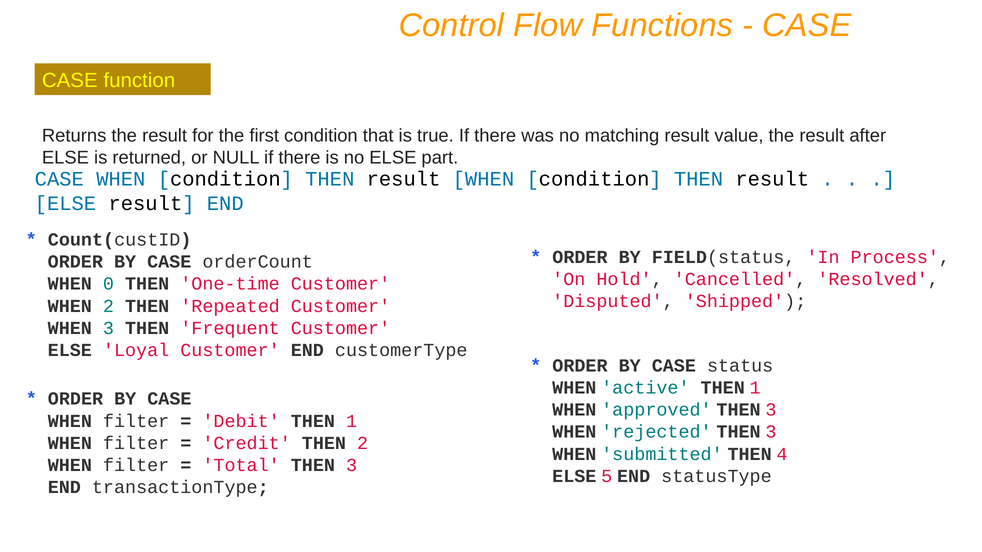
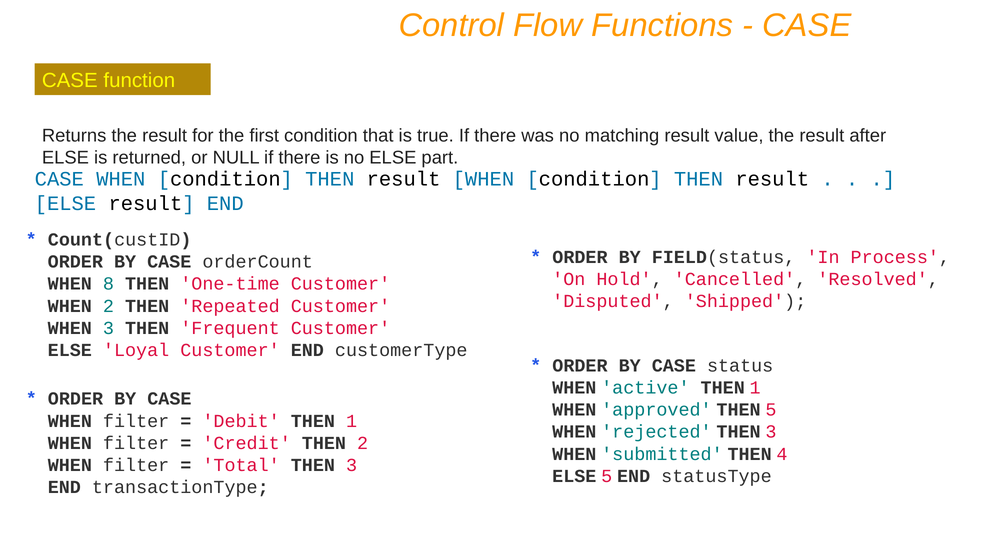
0: 0 -> 8
approved THEN 3: 3 -> 5
